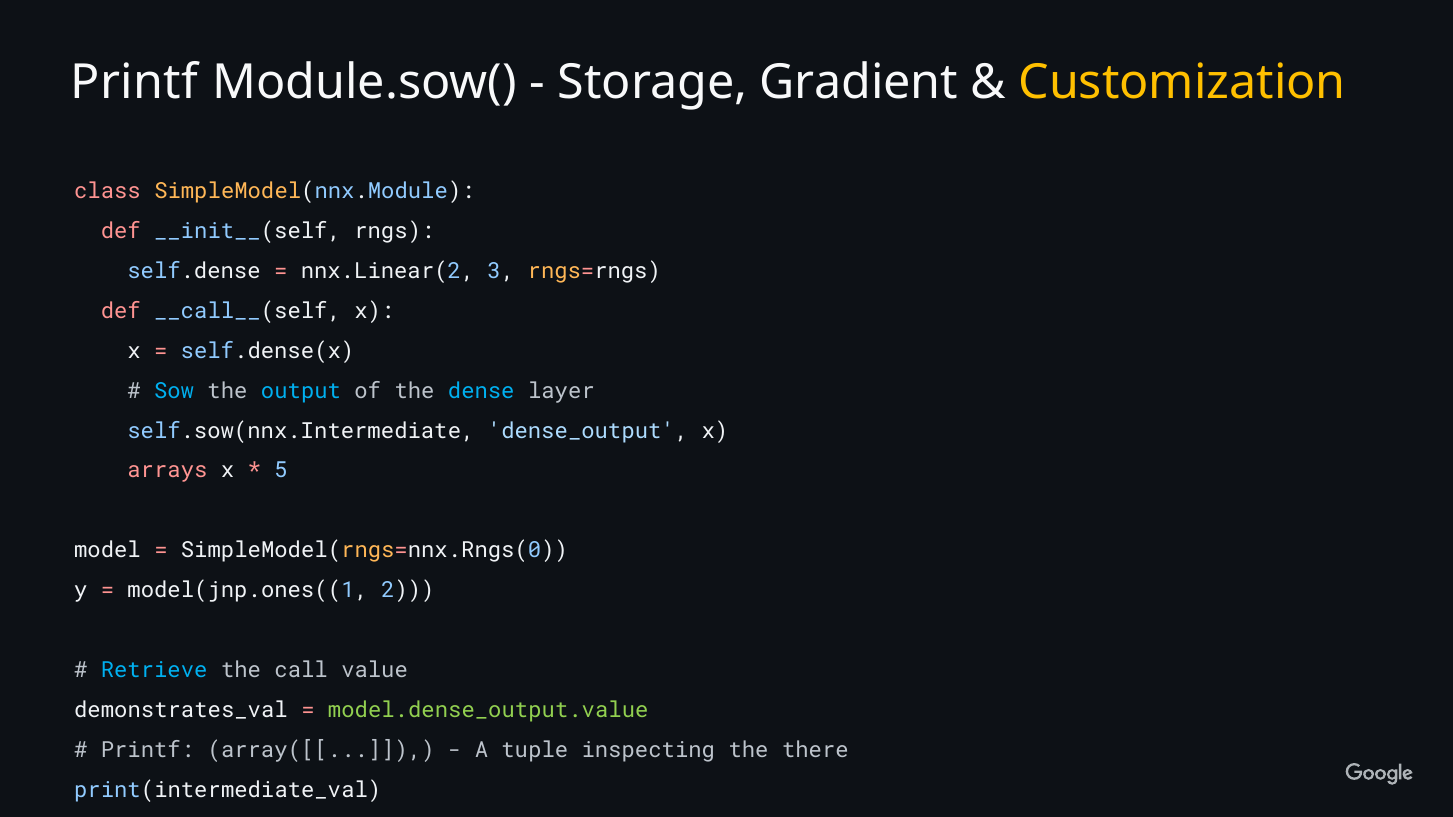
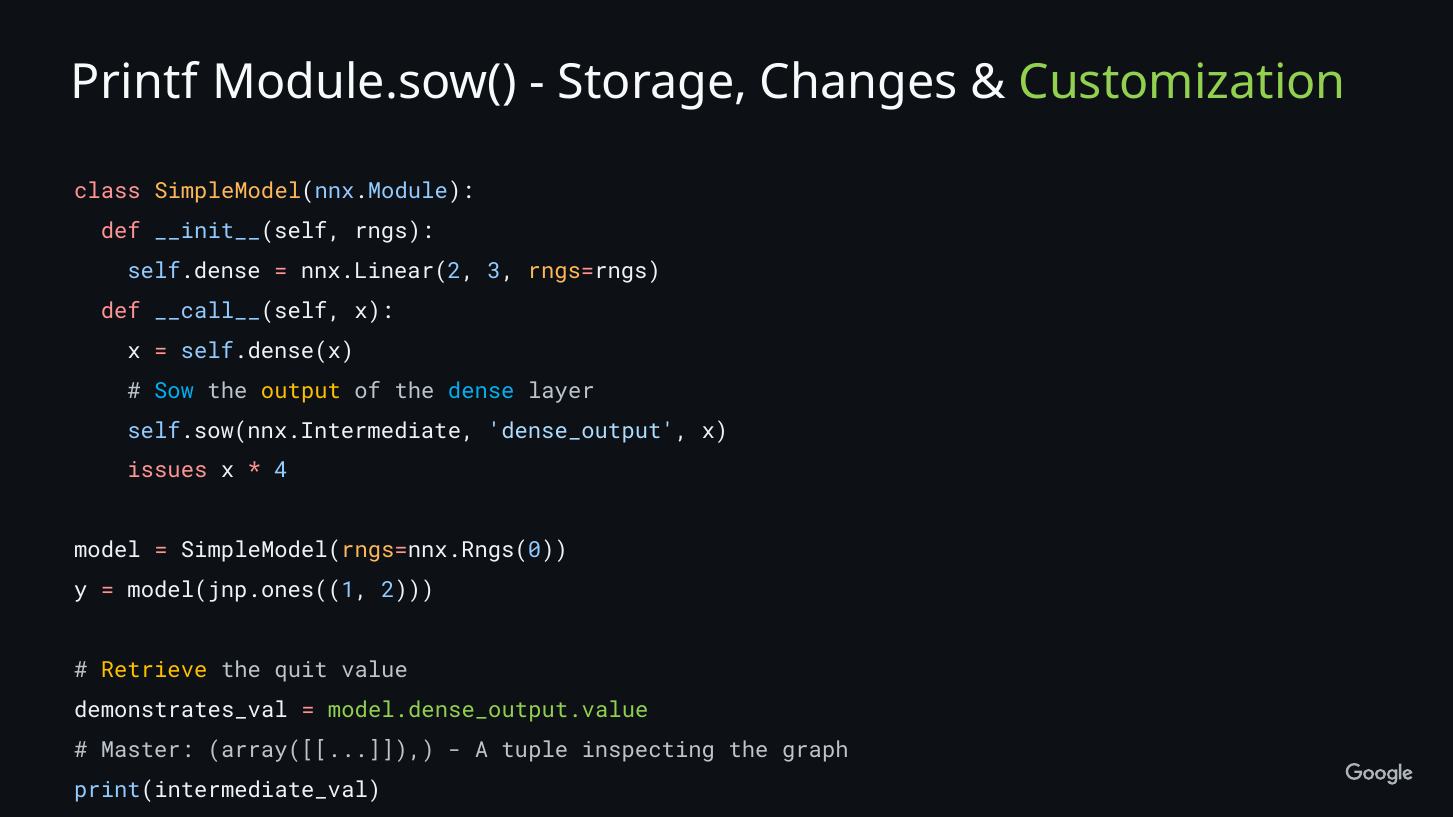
Gradient: Gradient -> Changes
Customization colour: yellow -> light green
output colour: light blue -> yellow
arrays: arrays -> issues
5: 5 -> 4
Retrieve colour: light blue -> yellow
call: call -> quit
Printf at (147, 751): Printf -> Master
there: there -> graph
